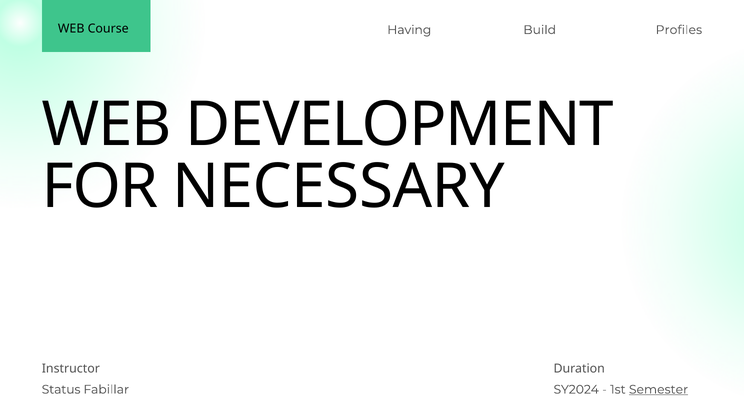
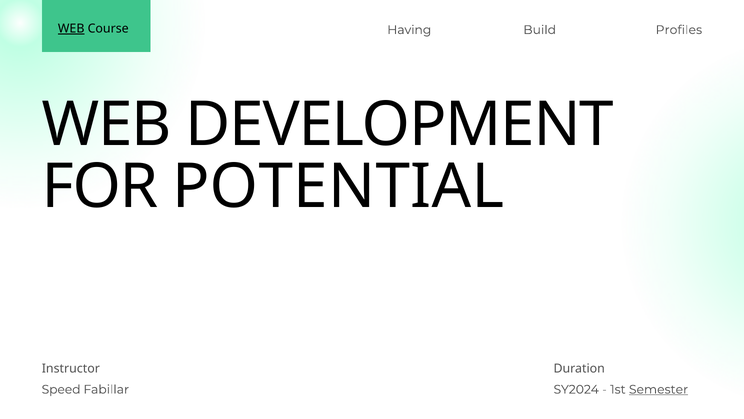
WEB at (71, 29) underline: none -> present
NECESSARY: NECESSARY -> POTENTIAL
Status: Status -> Speed
